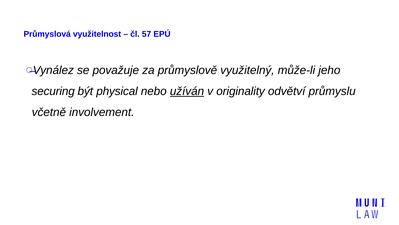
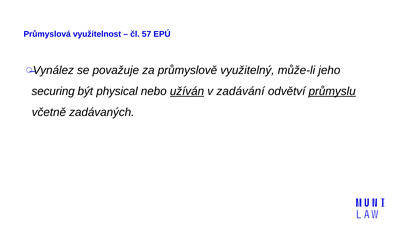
originality: originality -> zadávání
průmyslu underline: none -> present
involvement: involvement -> zadávaných
